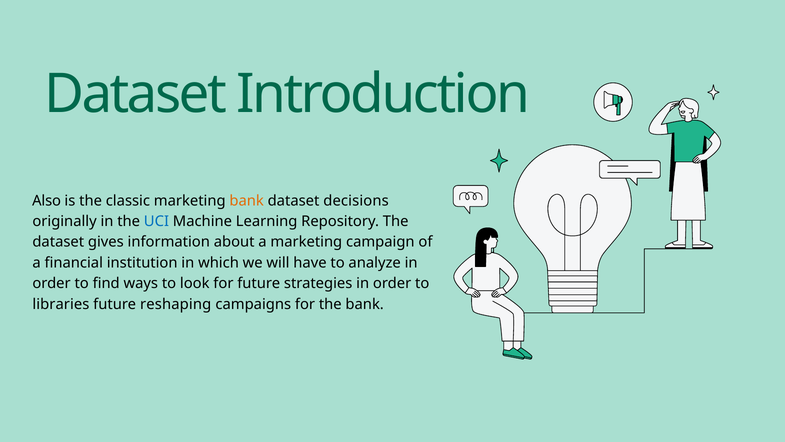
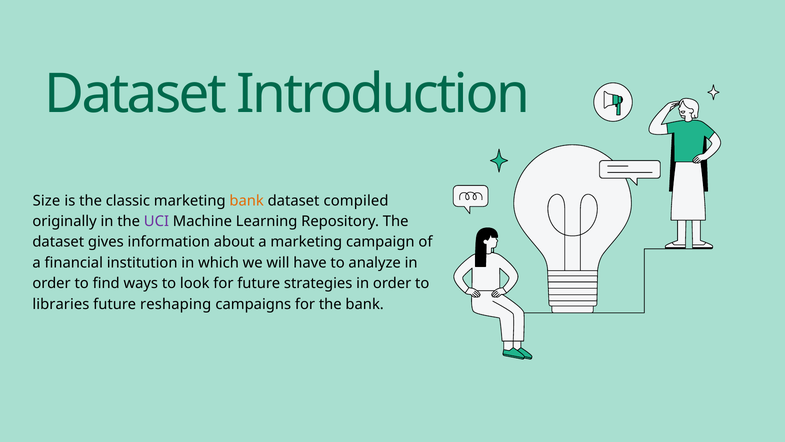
Also: Also -> Size
decisions: decisions -> compiled
UCI colour: blue -> purple
